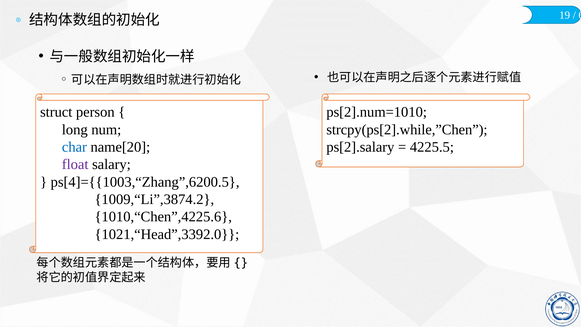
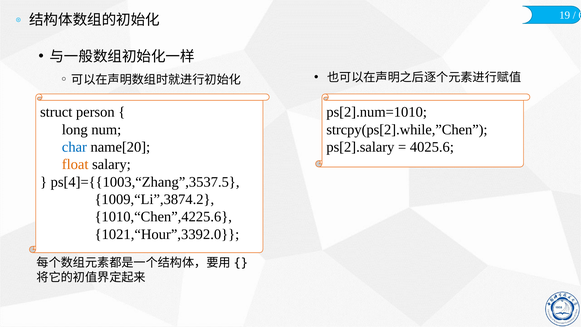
4225.5: 4225.5 -> 4025.6
float colour: purple -> orange
ps[4]={{1003,“Zhang”,6200.5: ps[4]={{1003,“Zhang”,6200.5 -> ps[4]={{1003,“Zhang”,3537.5
1021,“Head”,3392.0: 1021,“Head”,3392.0 -> 1021,“Hour”,3392.0
